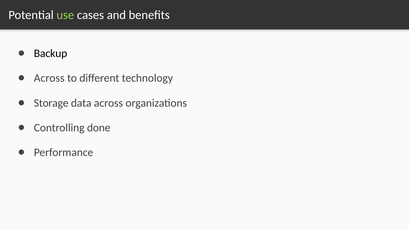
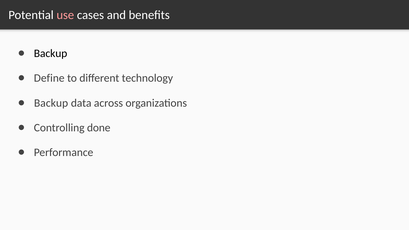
use colour: light green -> pink
Across at (49, 78): Across -> Define
Storage at (51, 103): Storage -> Backup
